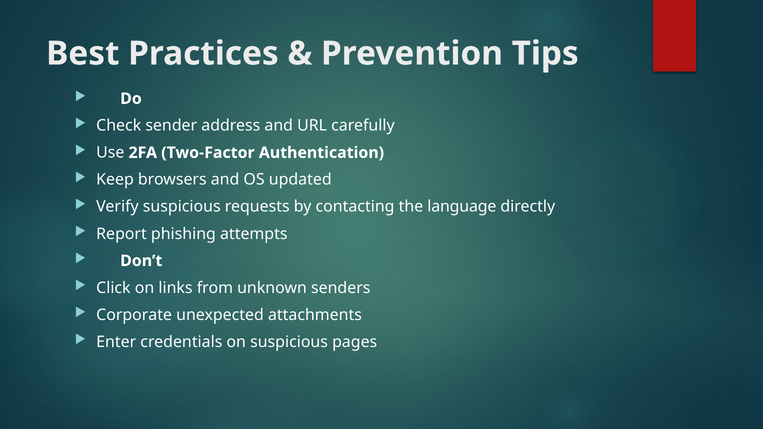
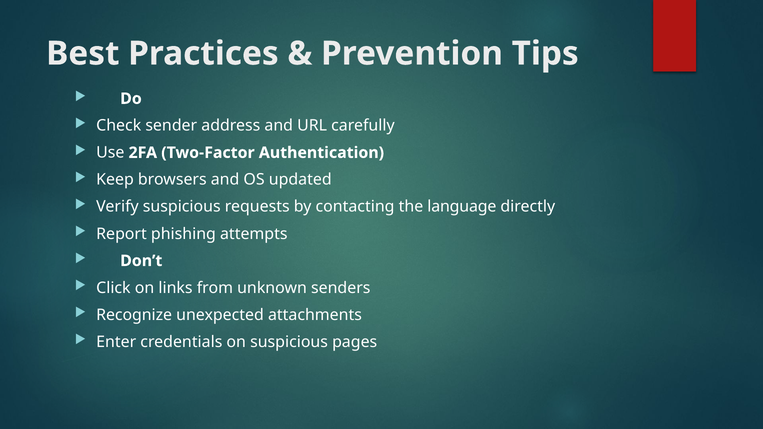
Corporate: Corporate -> Recognize
